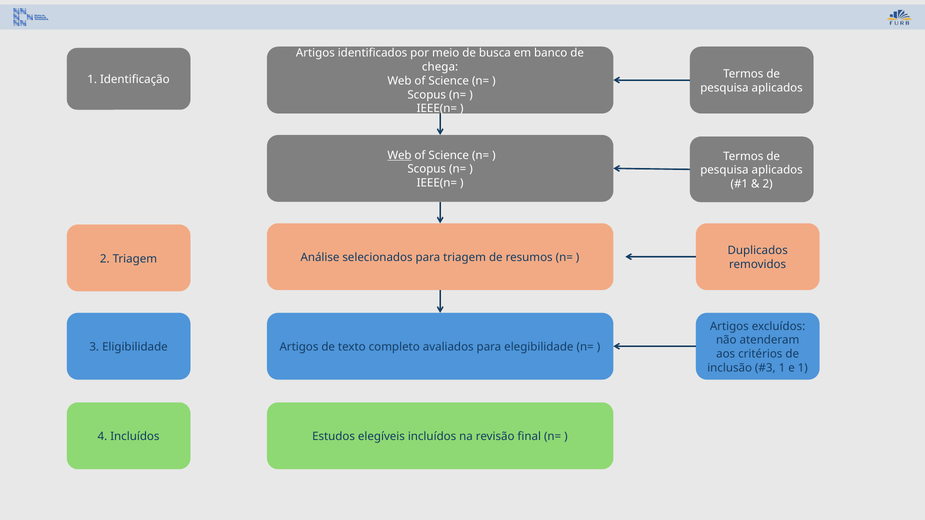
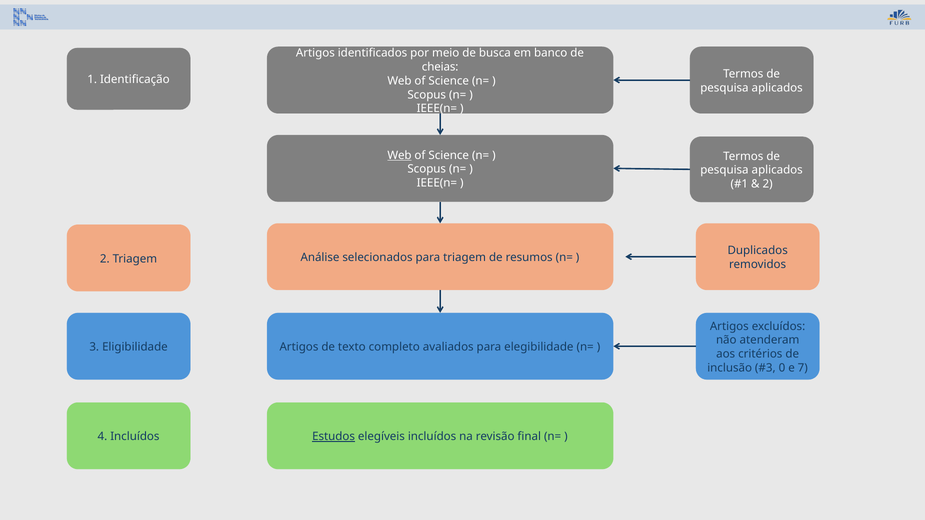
chega: chega -> cheias
1 at (782, 368): 1 -> 0
e 1: 1 -> 7
Estudos underline: none -> present
